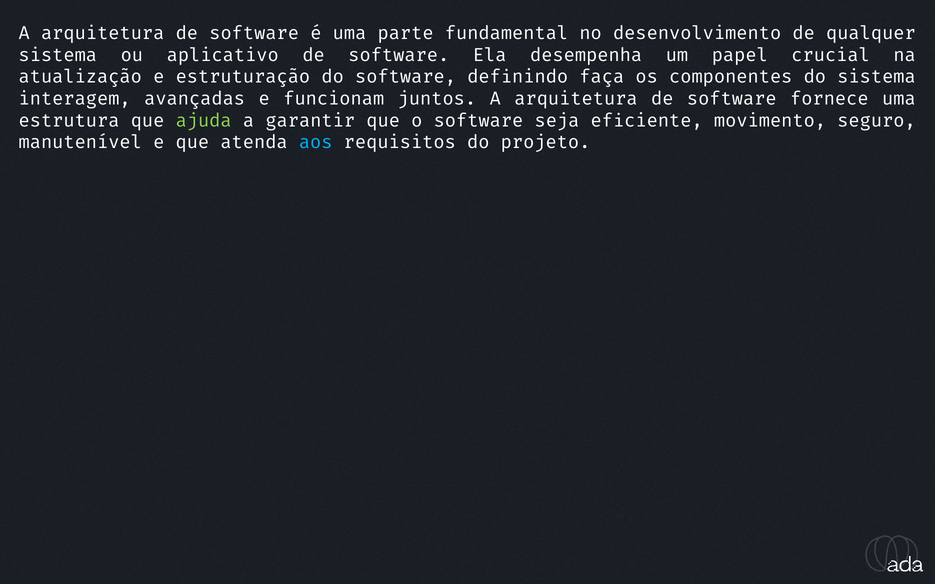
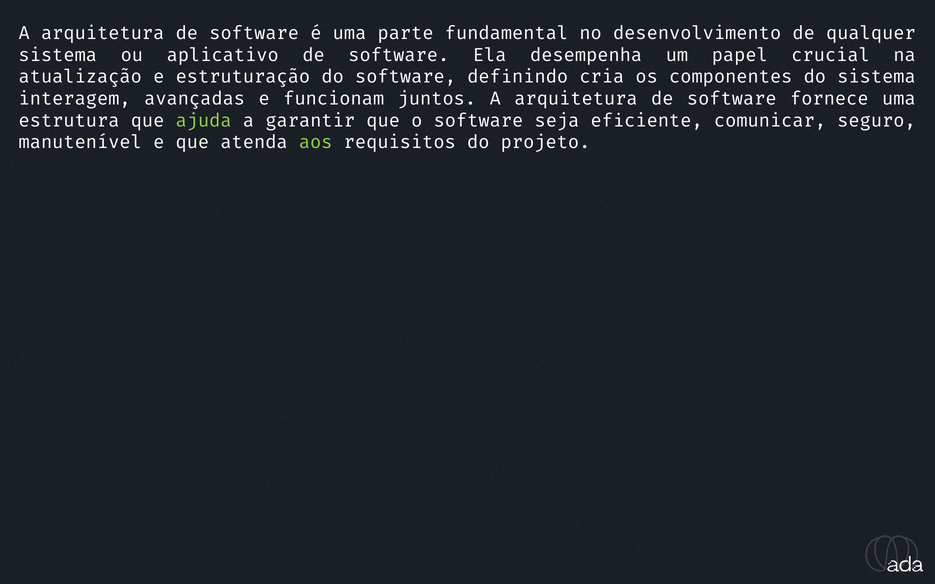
faça: faça -> cria
movimento: movimento -> comunicar
aos colour: light blue -> light green
